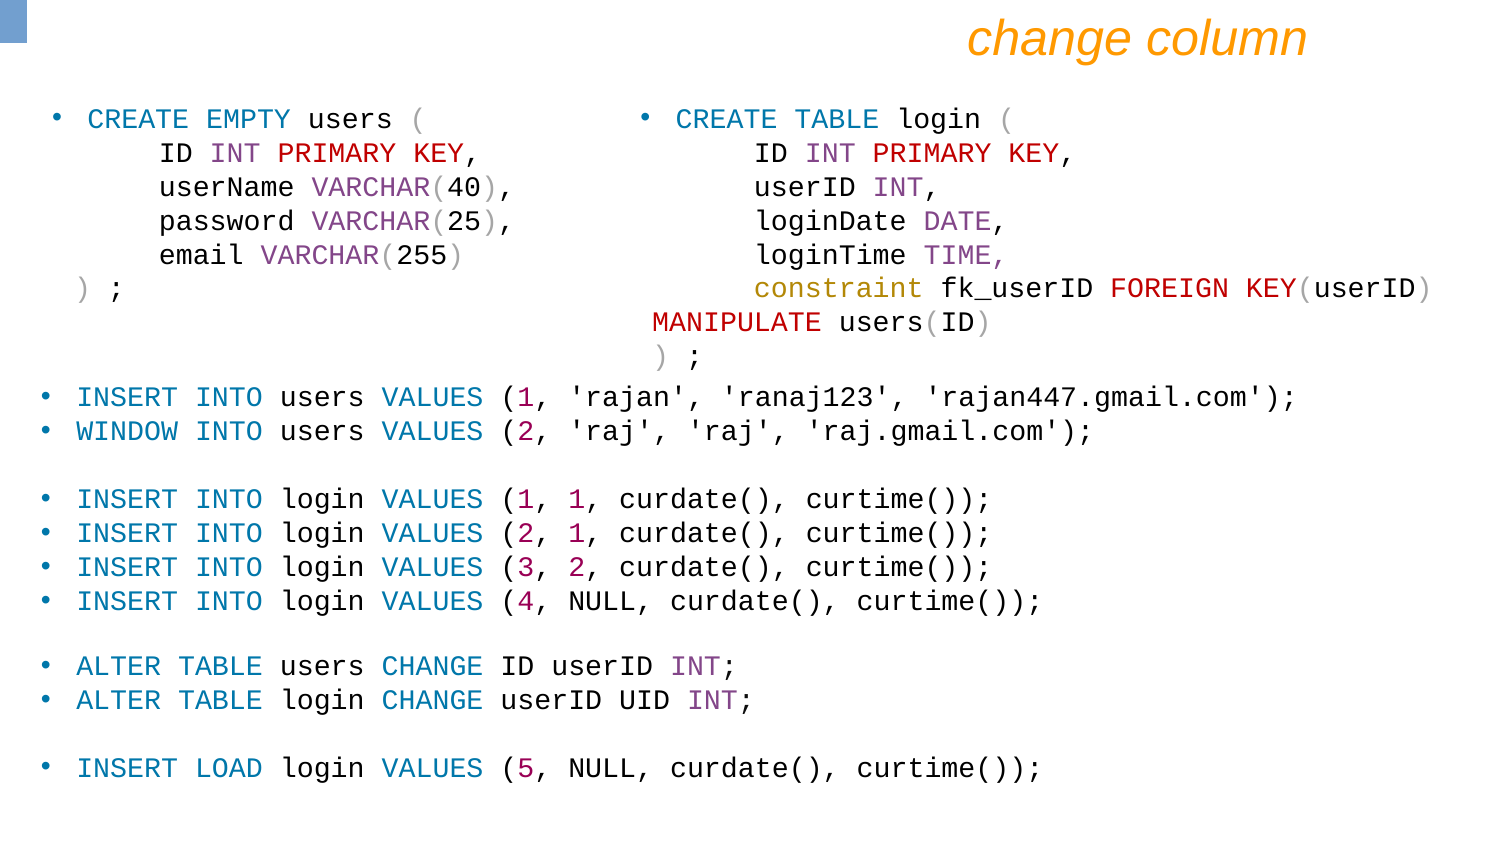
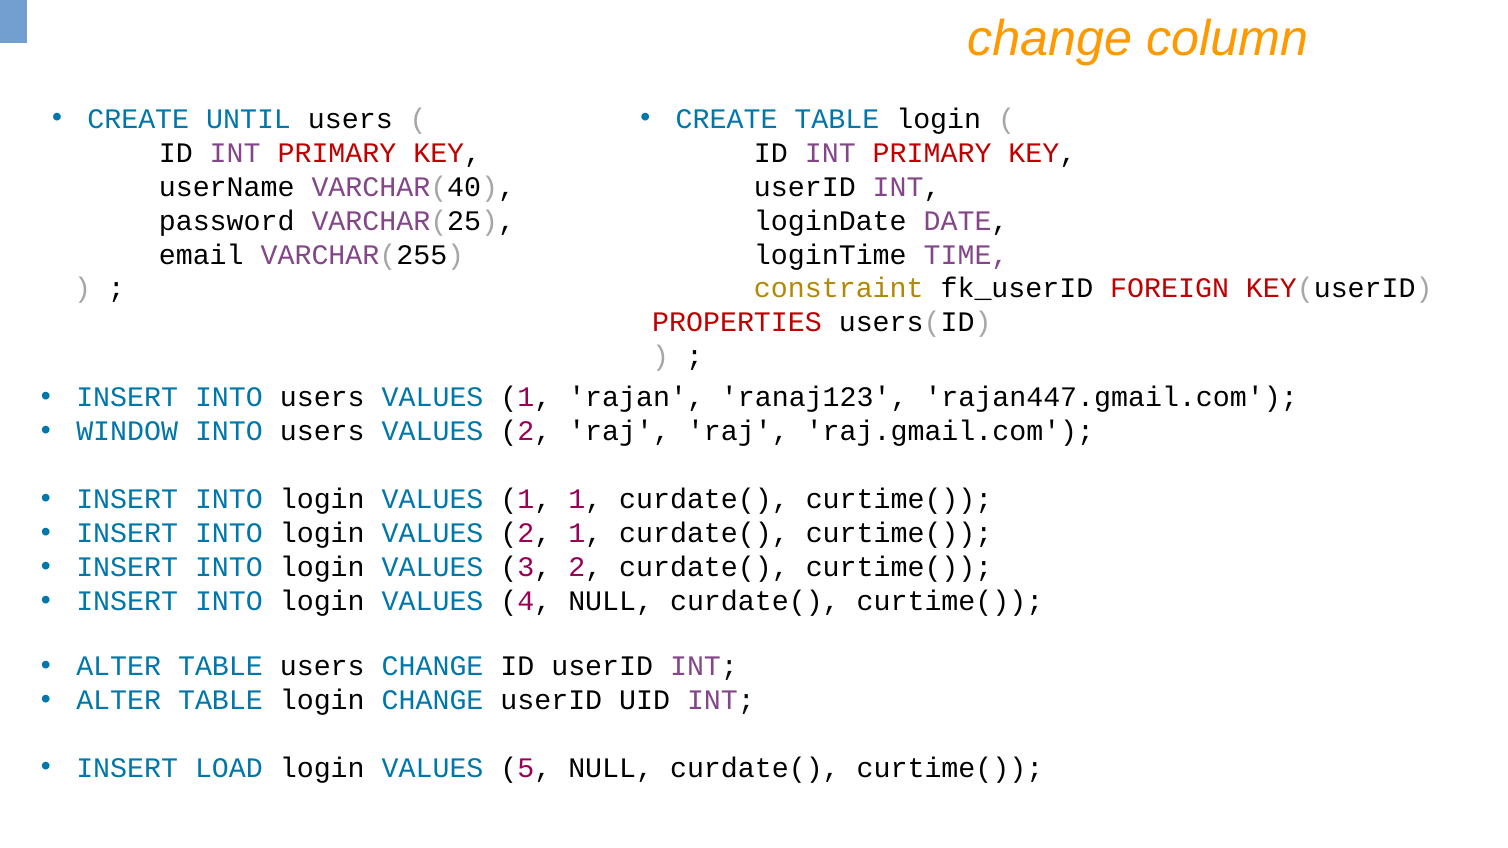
EMPTY: EMPTY -> UNTIL
MANIPULATE: MANIPULATE -> PROPERTIES
